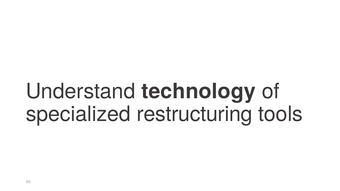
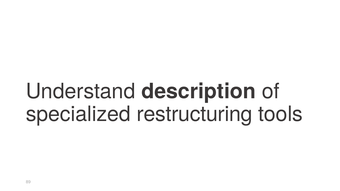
technology: technology -> description
